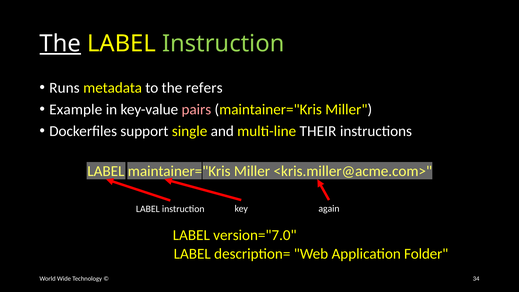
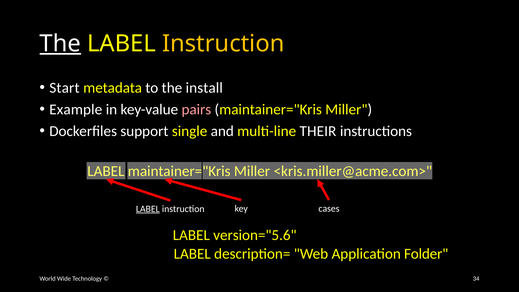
Instruction at (223, 44) colour: light green -> yellow
Runs: Runs -> Start
refers: refers -> install
LABEL at (148, 209) underline: none -> present
again: again -> cases
version="7.0: version="7.0 -> version="5.6
